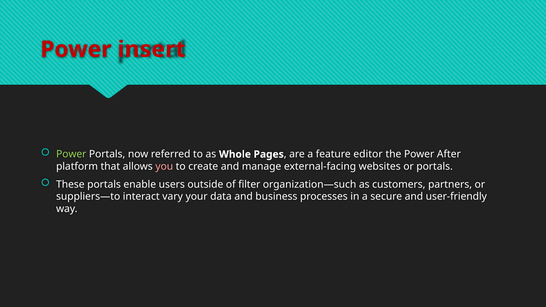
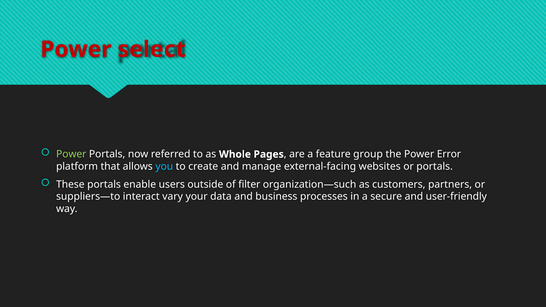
insert: insert -> select
editor: editor -> group
After: After -> Error
you colour: pink -> light blue
